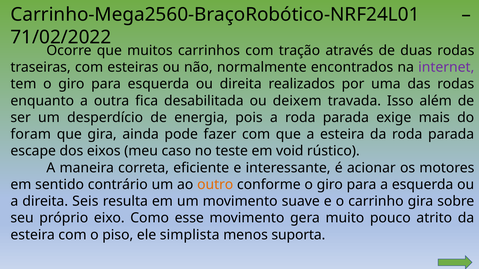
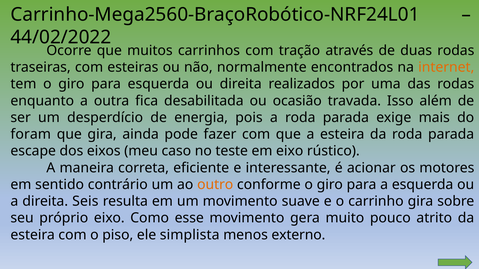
71/02/2022: 71/02/2022 -> 44/02/2022
internet colour: purple -> orange
deixem: deixem -> ocasião
em void: void -> eixo
suporta: suporta -> externo
